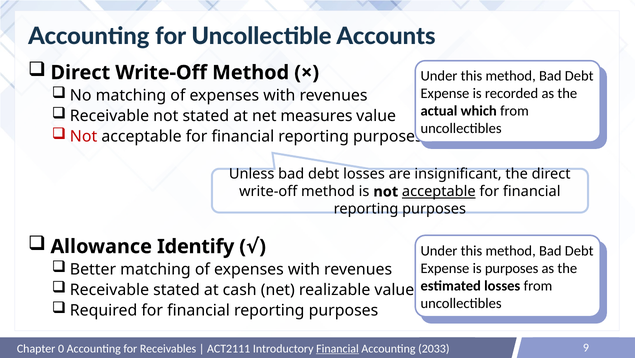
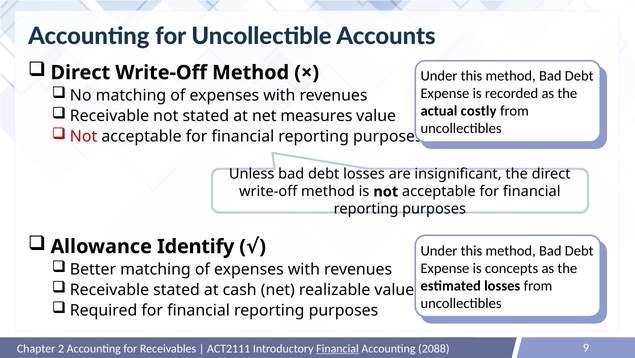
which: which -> costly
acceptable at (439, 191) underline: present -> none
is purposes: purposes -> concepts
0: 0 -> 2
2033: 2033 -> 2088
